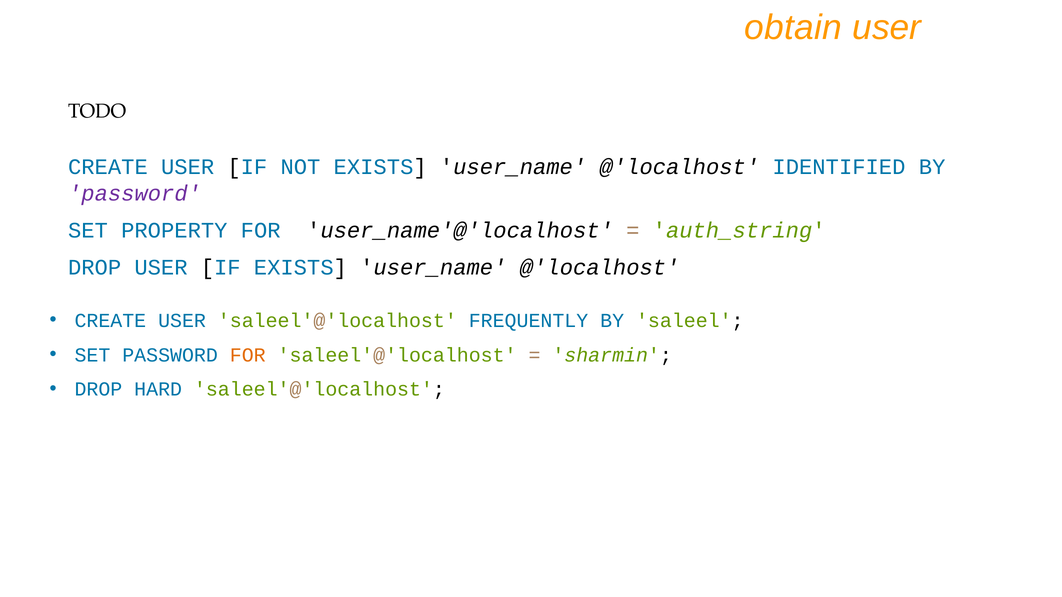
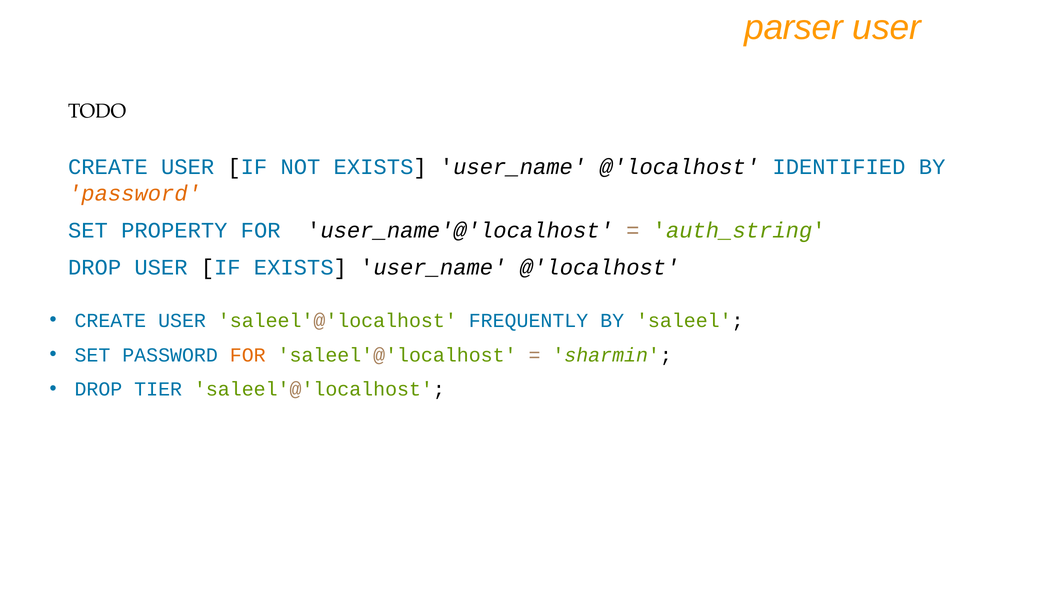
obtain: obtain -> parser
password at (135, 193) colour: purple -> orange
HARD: HARD -> TIER
